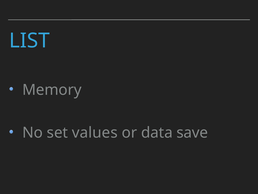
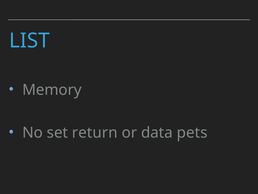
values: values -> return
save: save -> pets
